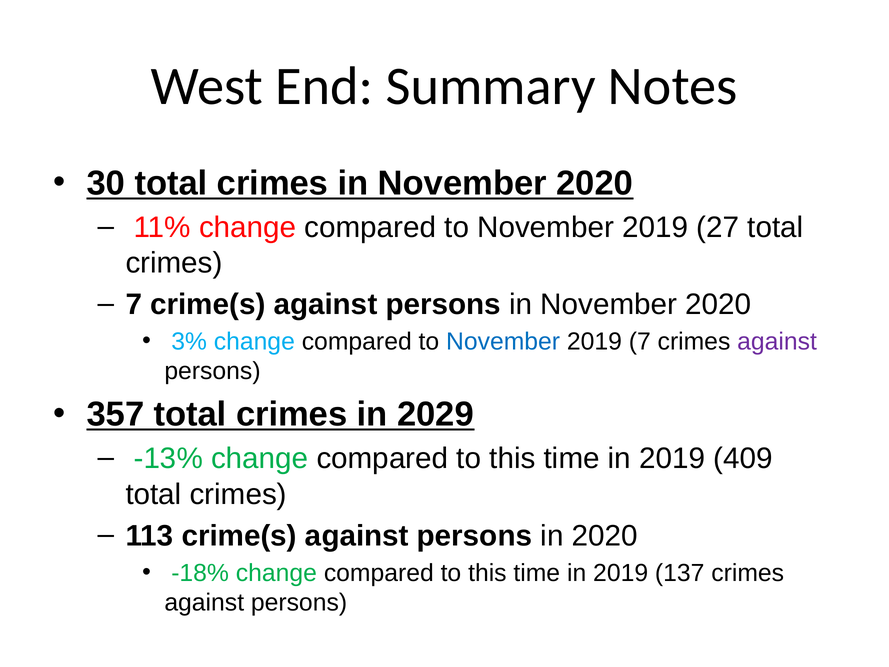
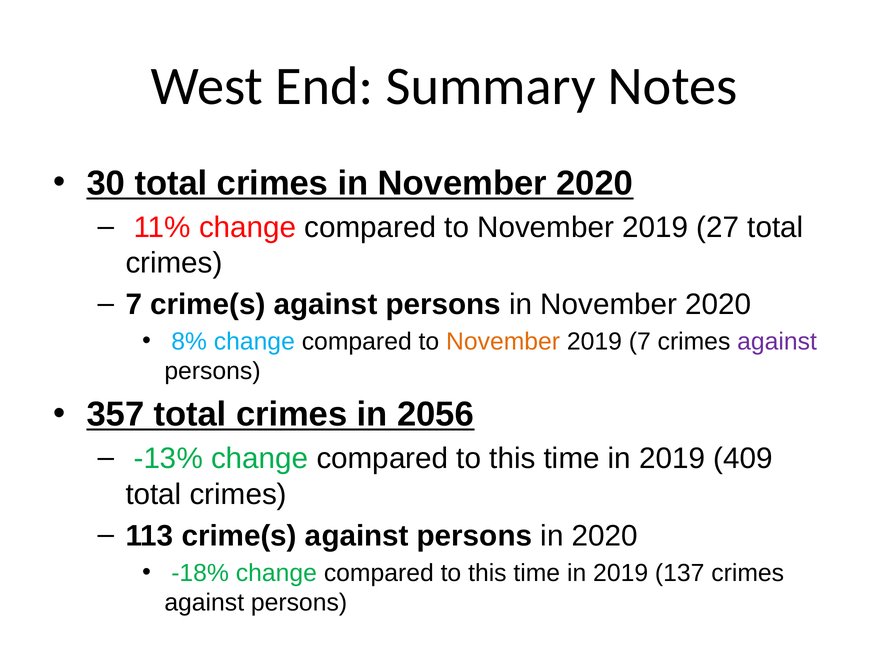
3%: 3% -> 8%
November at (503, 342) colour: blue -> orange
2029: 2029 -> 2056
